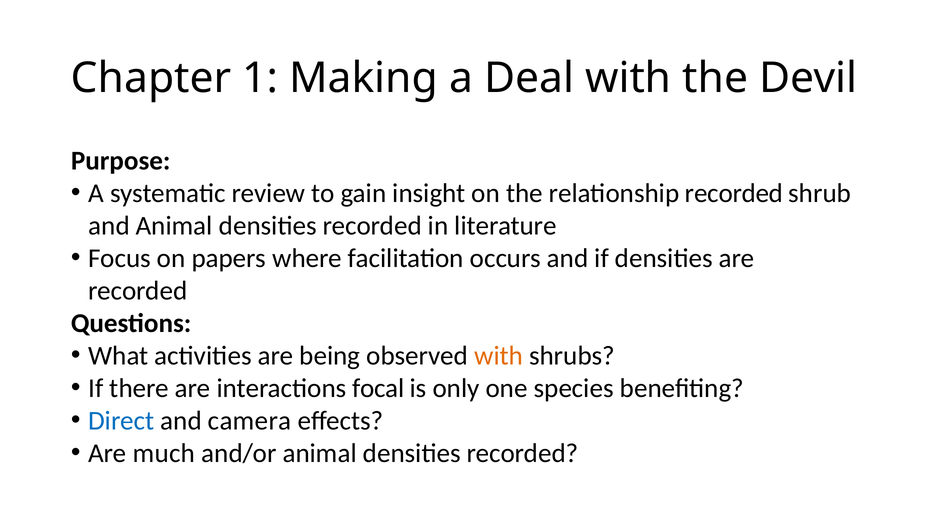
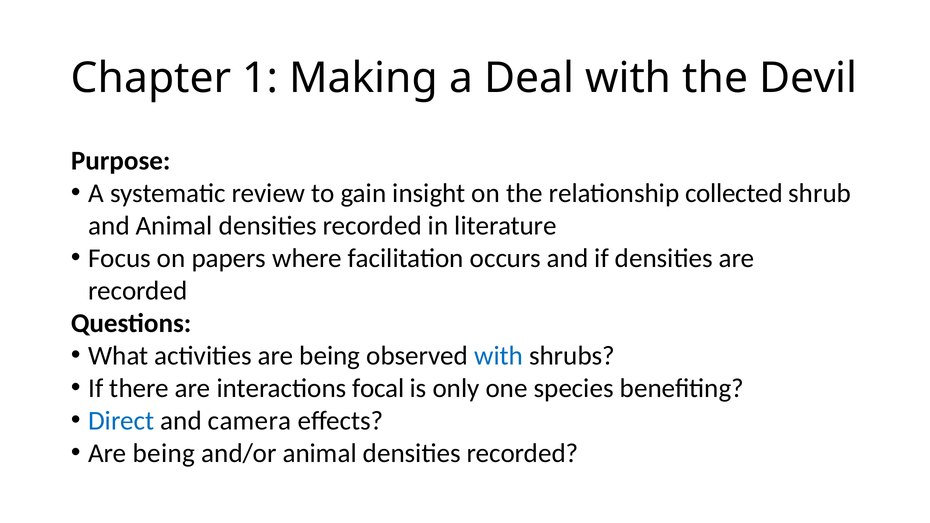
relationship recorded: recorded -> collected
with at (499, 356) colour: orange -> blue
much at (164, 453): much -> being
